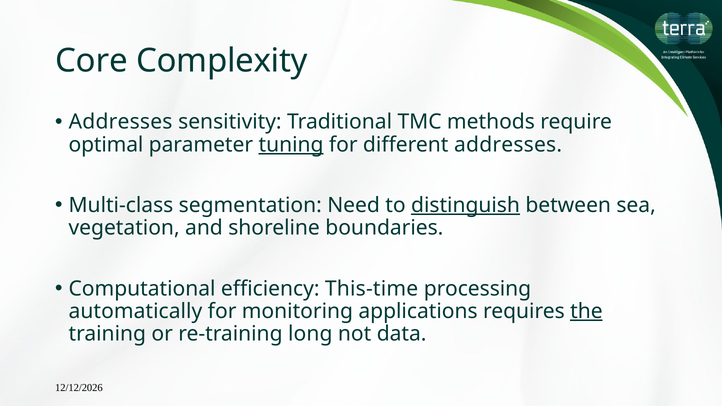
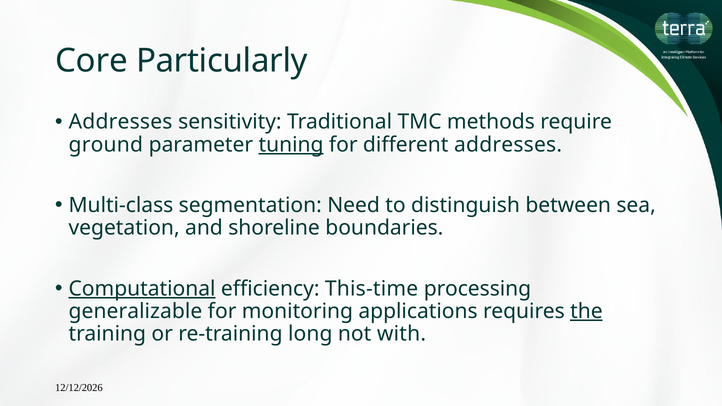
Complexity: Complexity -> Particularly
optimal: optimal -> ground
distinguish underline: present -> none
Computational underline: none -> present
automatically: automatically -> generalizable
data: data -> with
